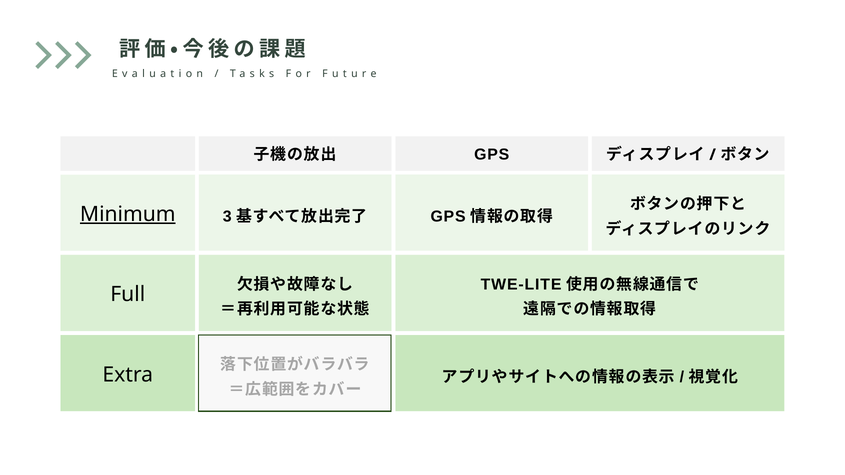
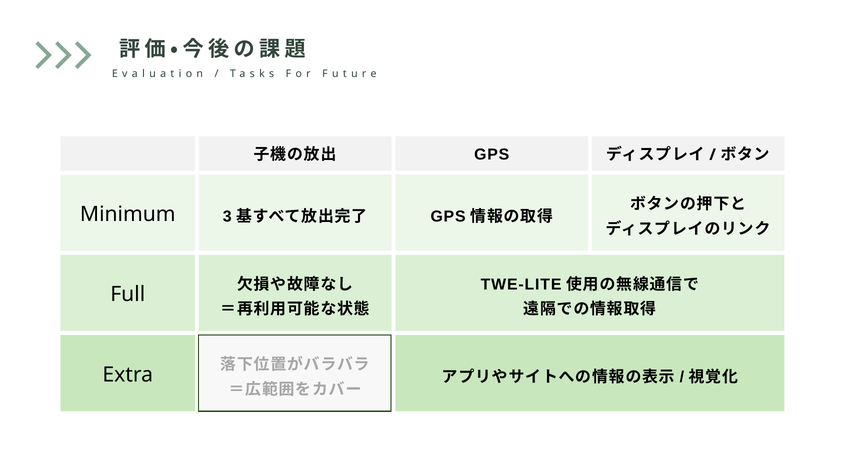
Minimum underline: present -> none
